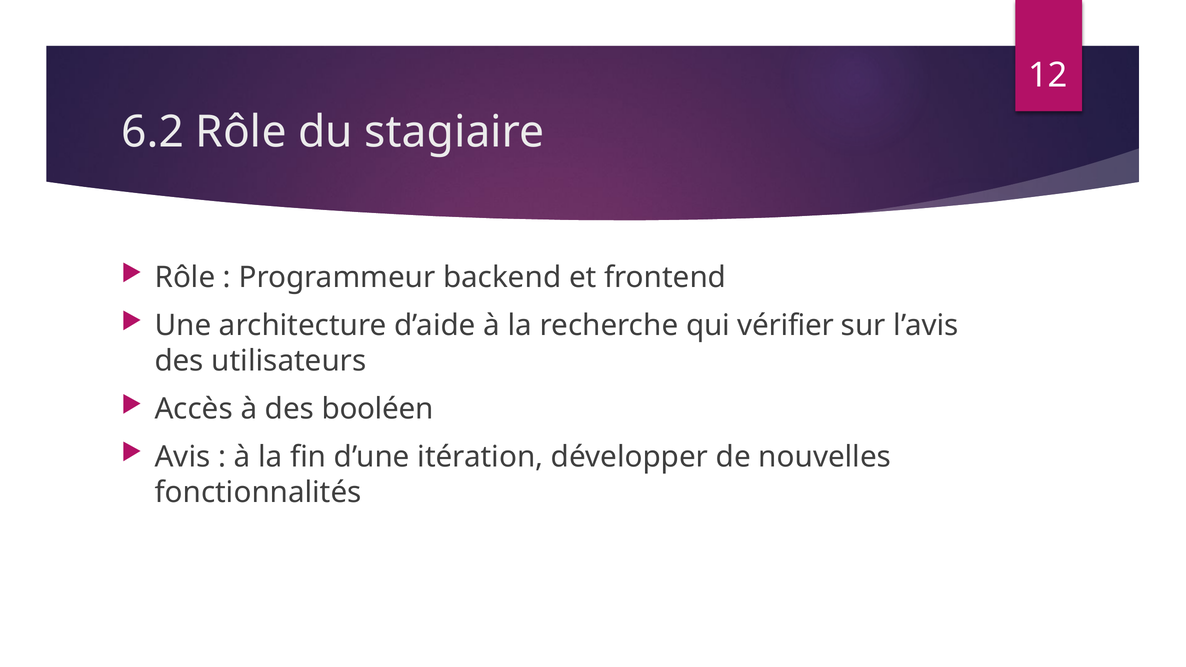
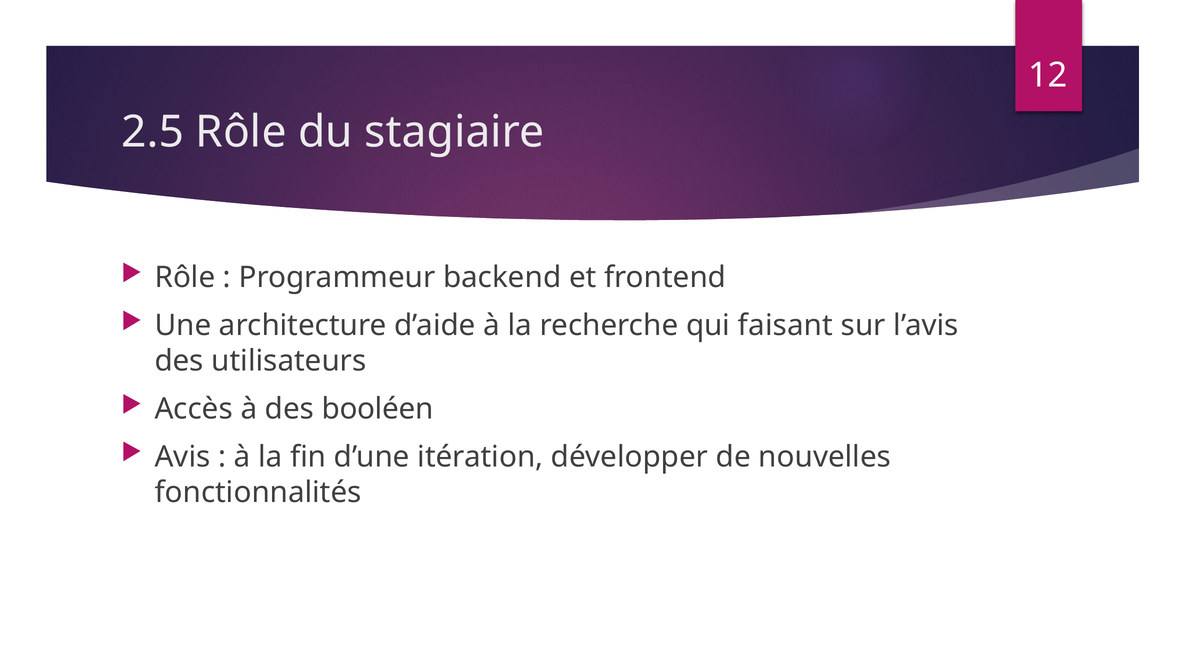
6.2: 6.2 -> 2.5
vérifier: vérifier -> faisant
